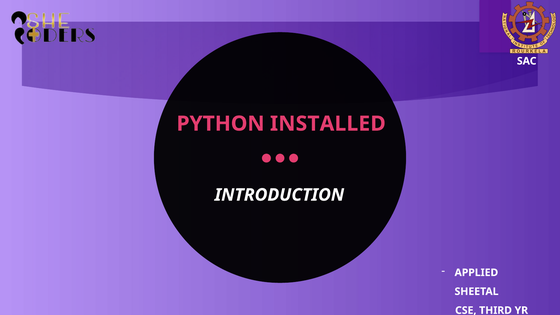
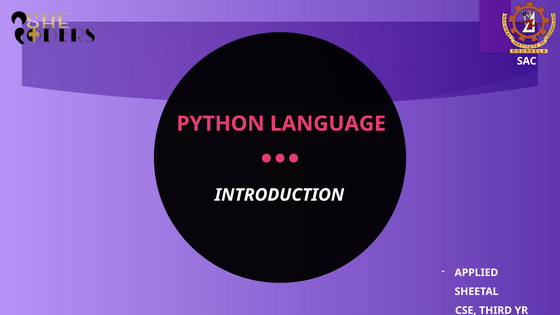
INSTALLED: INSTALLED -> LANGUAGE
